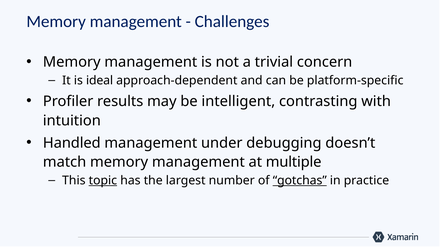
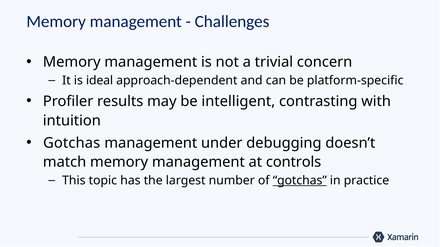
Handled at (72, 143): Handled -> Gotchas
multiple: multiple -> controls
topic underline: present -> none
